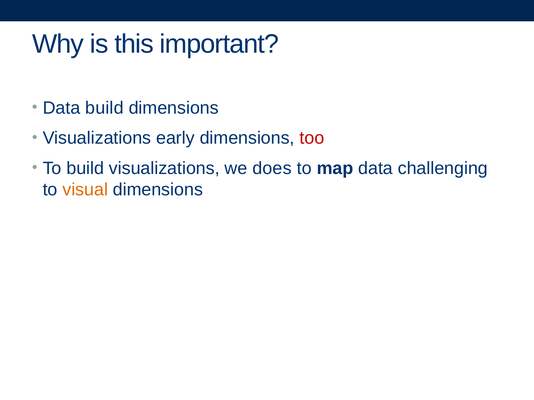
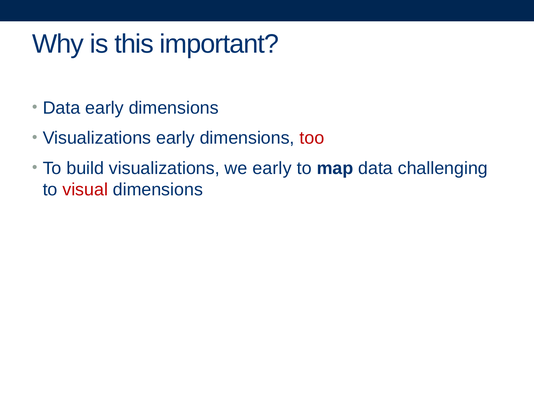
Data build: build -> early
we does: does -> early
visual colour: orange -> red
